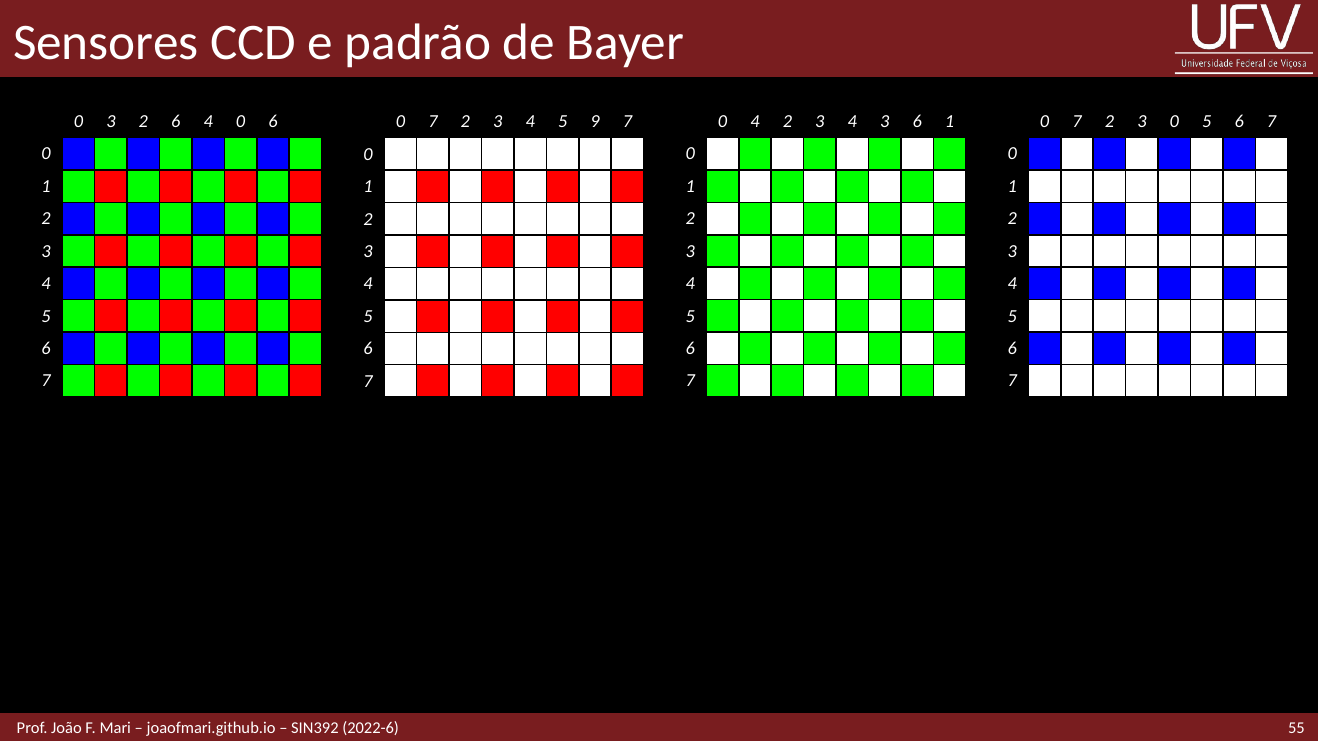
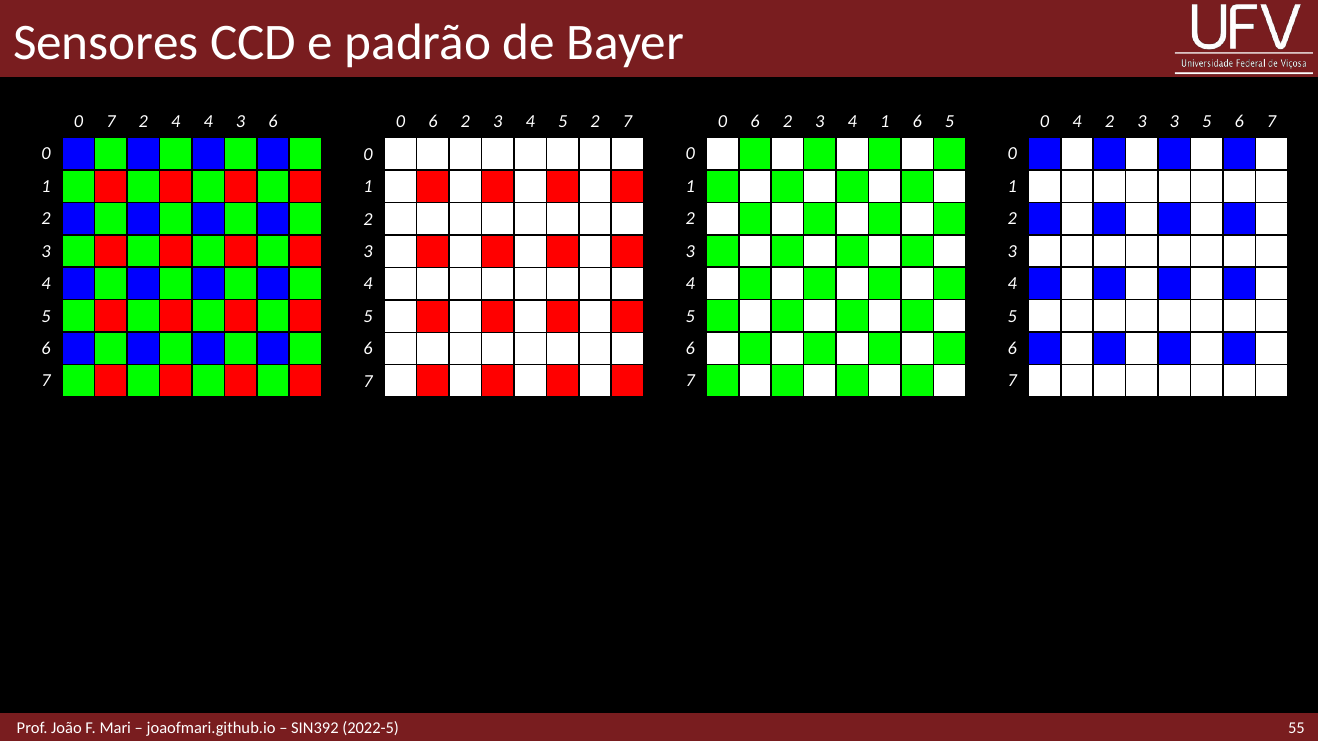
0 3: 3 -> 7
2 6: 6 -> 4
4 0: 0 -> 3
7 at (433, 122): 7 -> 6
5 9: 9 -> 2
4 at (755, 122): 4 -> 6
4 3: 3 -> 1
6 1: 1 -> 5
7 at (1077, 122): 7 -> 4
3 0: 0 -> 3
2022-6: 2022-6 -> 2022-5
